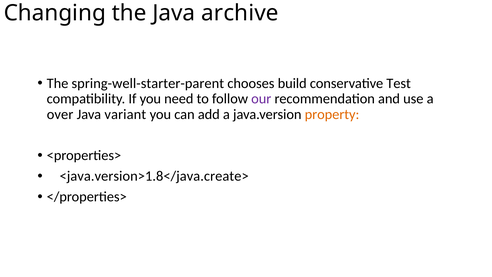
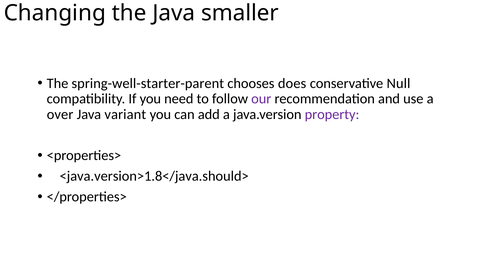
archive: archive -> smaller
build: build -> does
Test: Test -> Null
property colour: orange -> purple
<java.version>1.8</java.create>: <java.version>1.8</java.create> -> <java.version>1.8</java.should>
